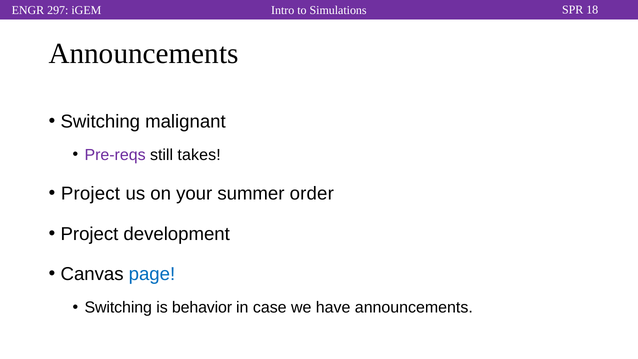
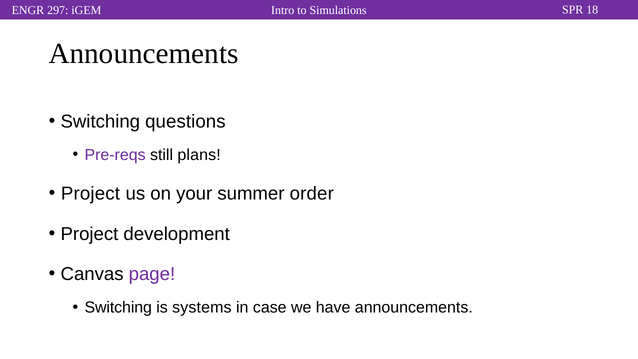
malignant: malignant -> questions
takes: takes -> plans
page colour: blue -> purple
behavior: behavior -> systems
